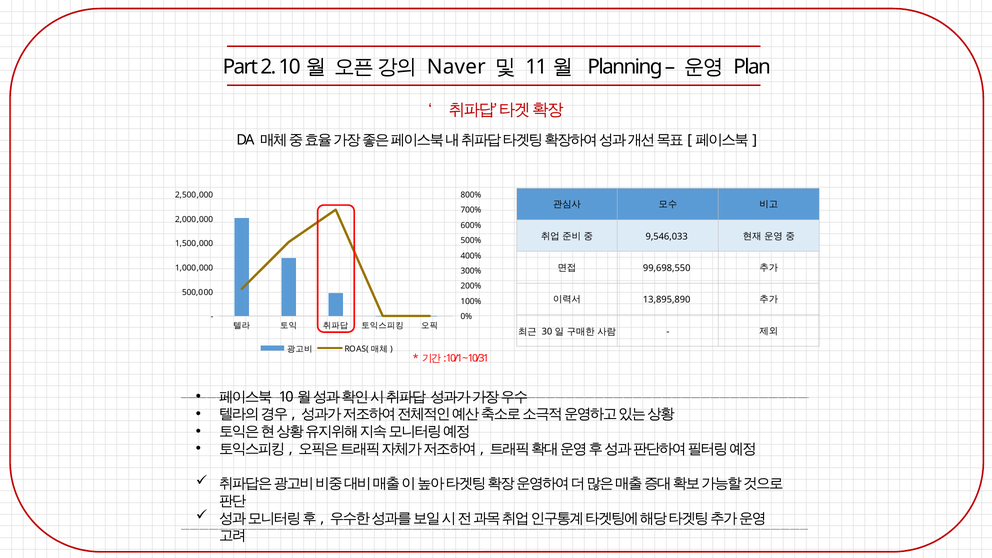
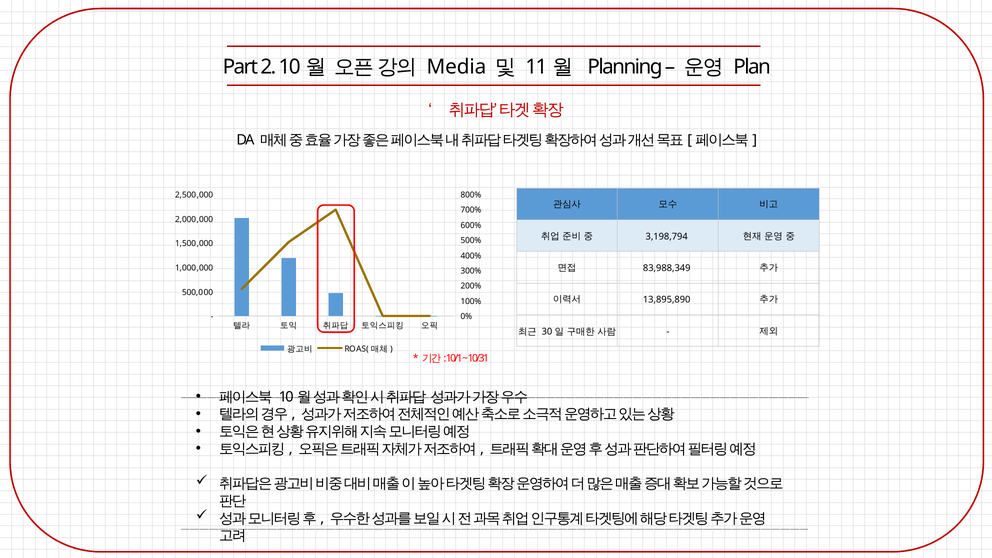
Naver: Naver -> Media
9,546,033: 9,546,033 -> 3,198,794
99,698,550: 99,698,550 -> 83,988,349
